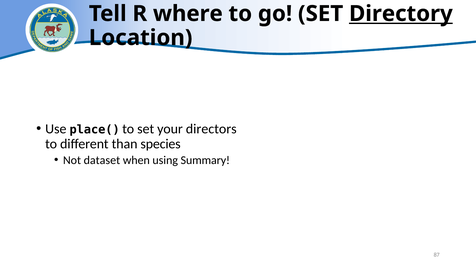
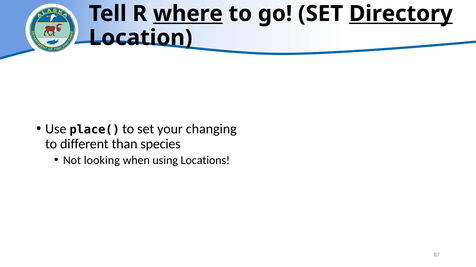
where underline: none -> present
directors: directors -> changing
dataset: dataset -> looking
Summary: Summary -> Locations
